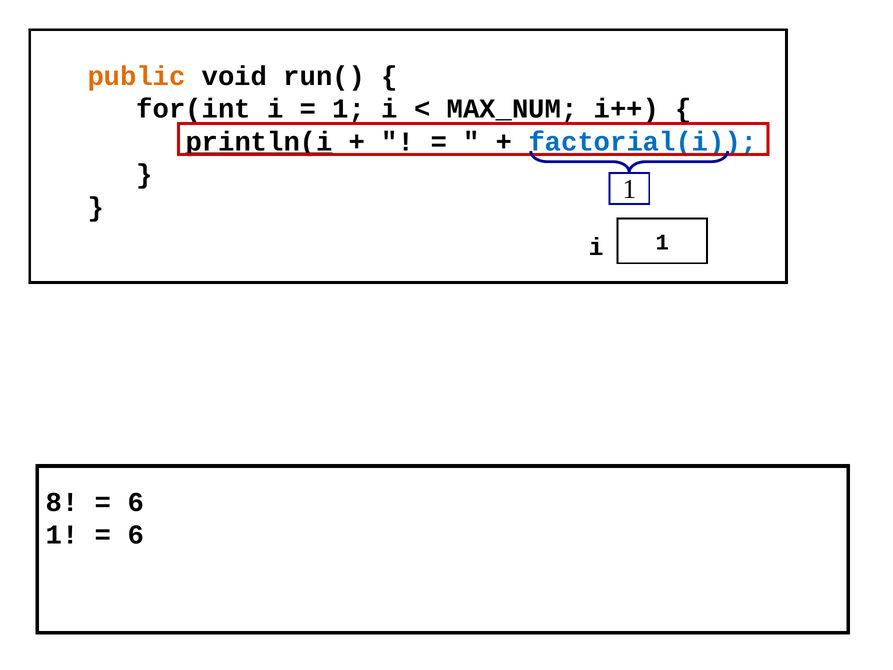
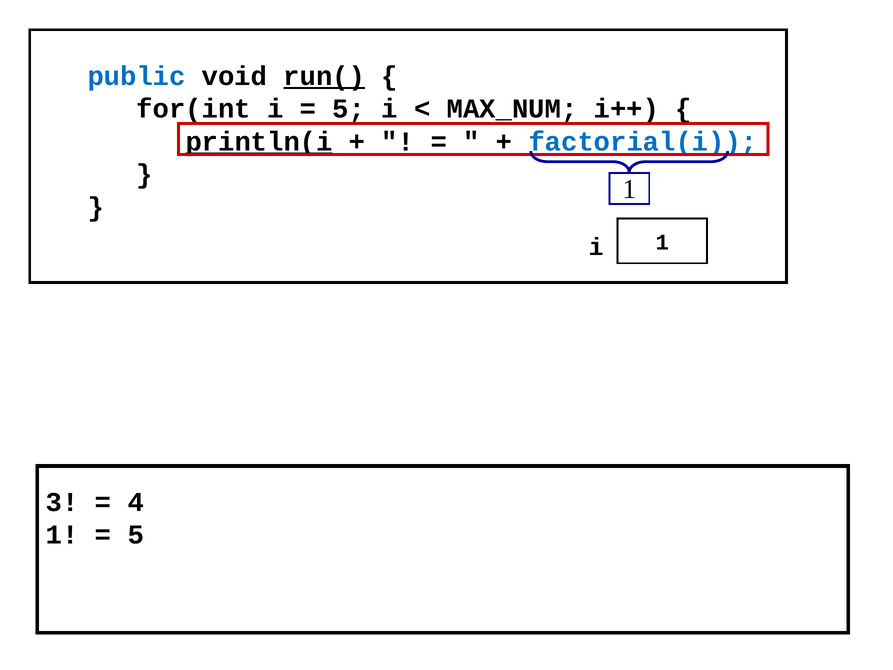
public colour: orange -> blue
run( underline: none -> present
1 at (349, 109): 1 -> 5
8: 8 -> 3
6 at (136, 502): 6 -> 4
6 at (136, 535): 6 -> 5
